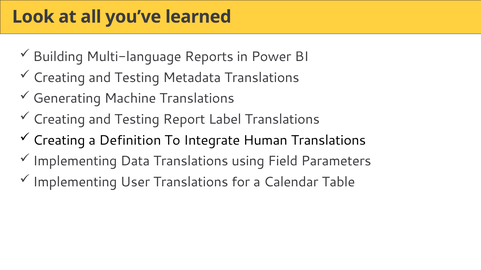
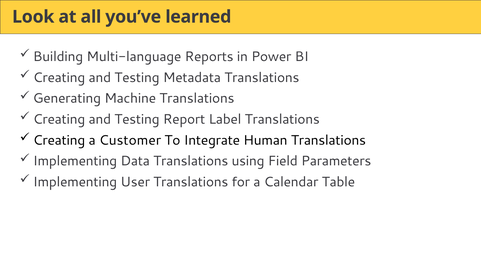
Definition: Definition -> Customer
